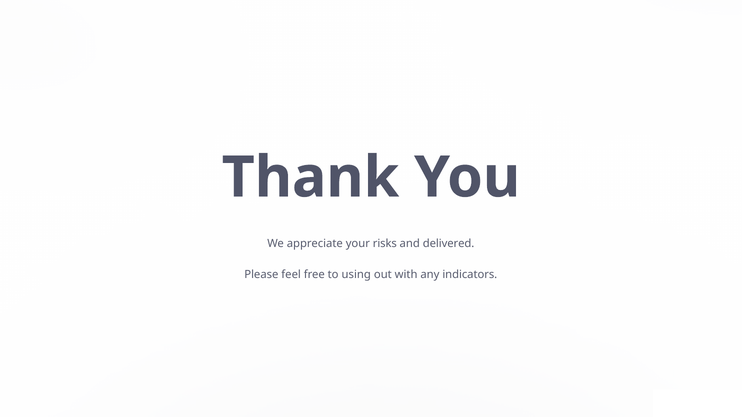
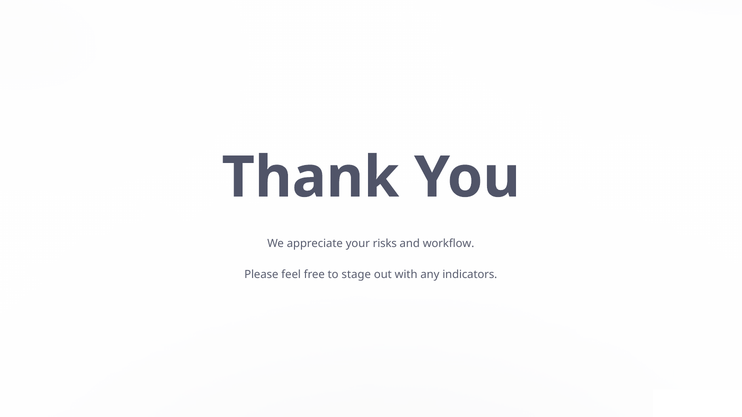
delivered: delivered -> workflow
using: using -> stage
